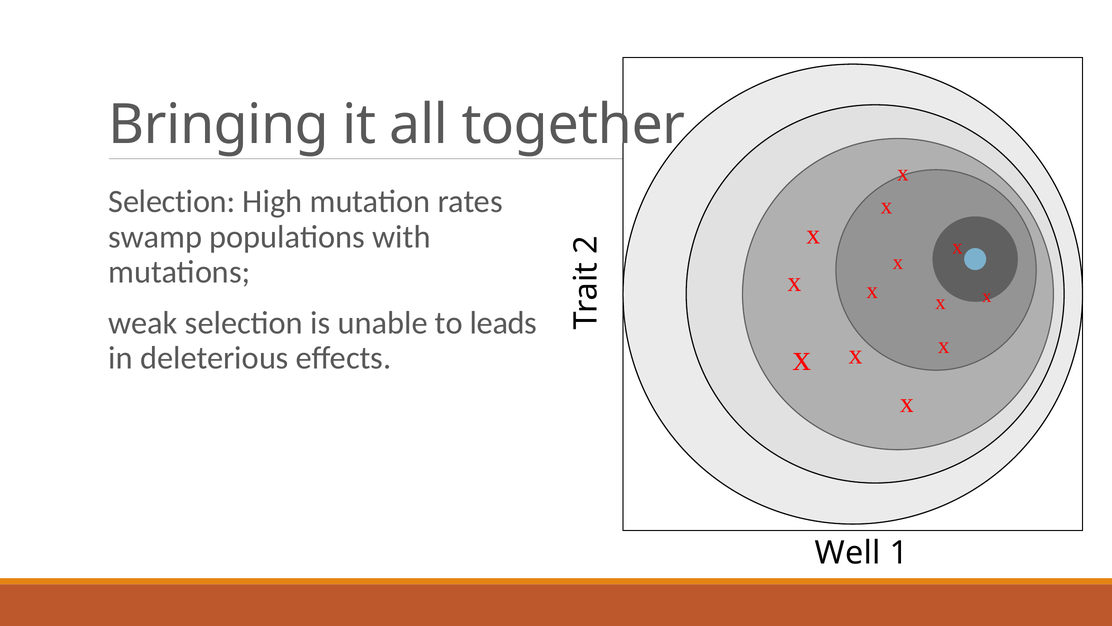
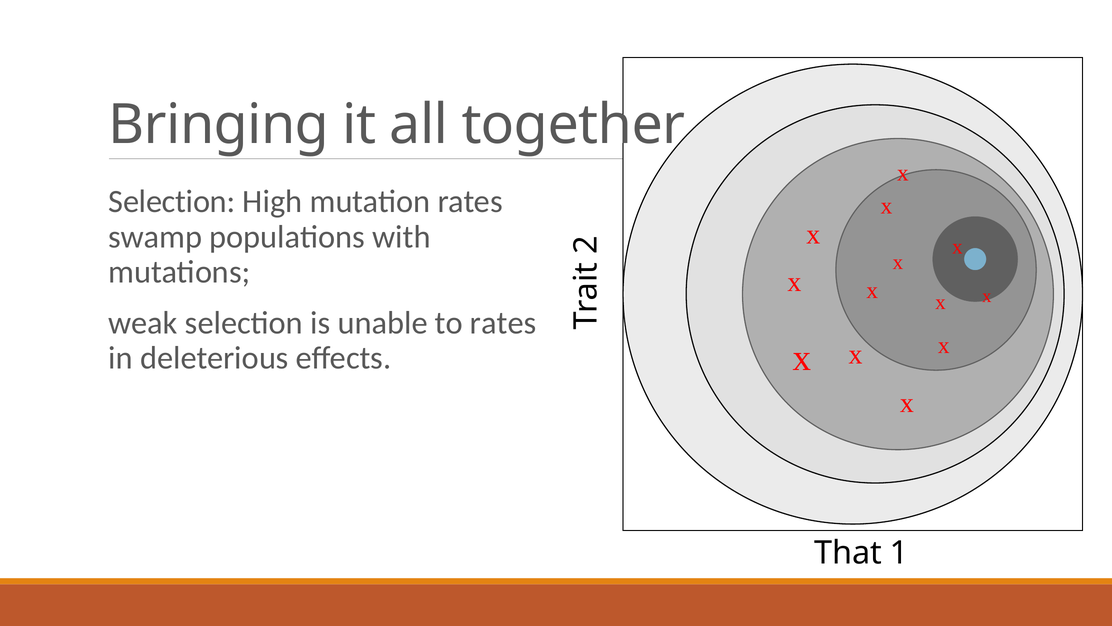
to leads: leads -> rates
Well: Well -> That
